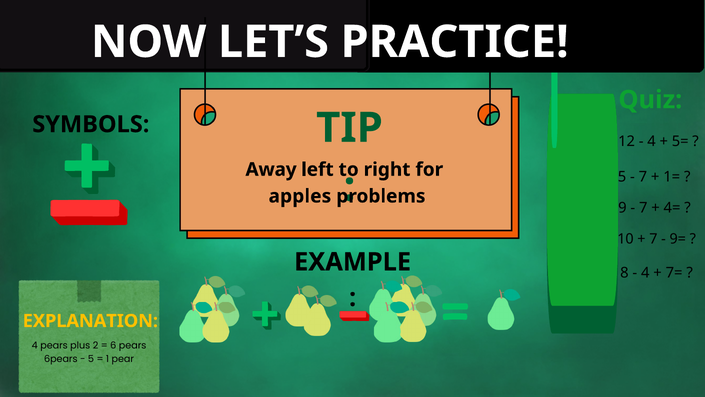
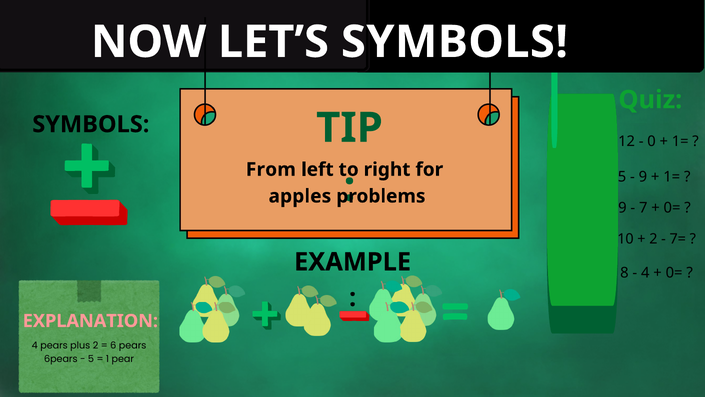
LET’S PRACTICE: PRACTICE -> SYMBOLS
4 at (652, 141): 4 -> 0
5= at (680, 141): 5= -> 1=
Away: Away -> From
7 at (643, 176): 7 -> 9
4= at (672, 208): 4= -> 0=
7 at (653, 239): 7 -> 2
9=: 9= -> 7=
7= at (674, 273): 7= -> 0=
EXPLANATION colour: yellow -> pink
